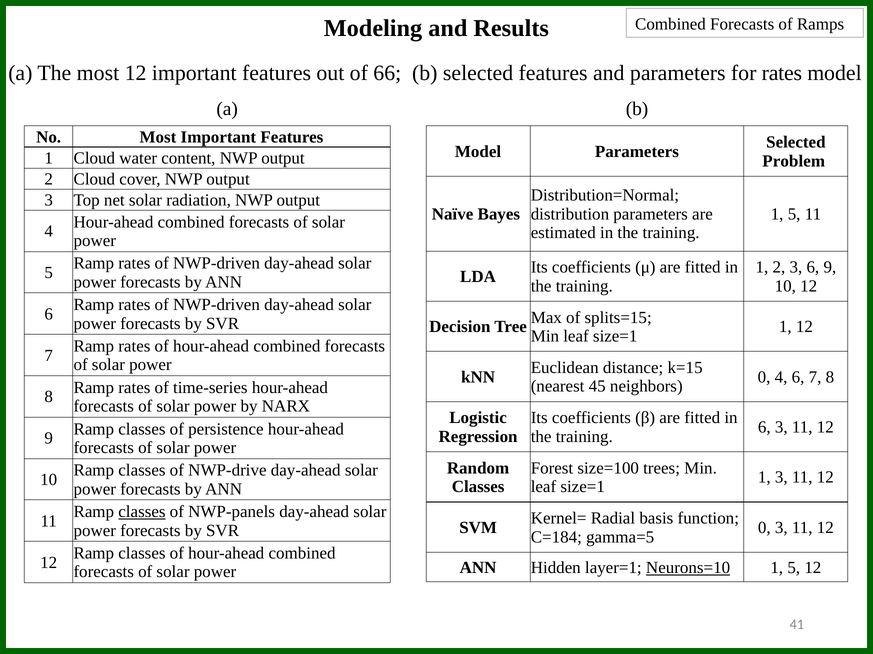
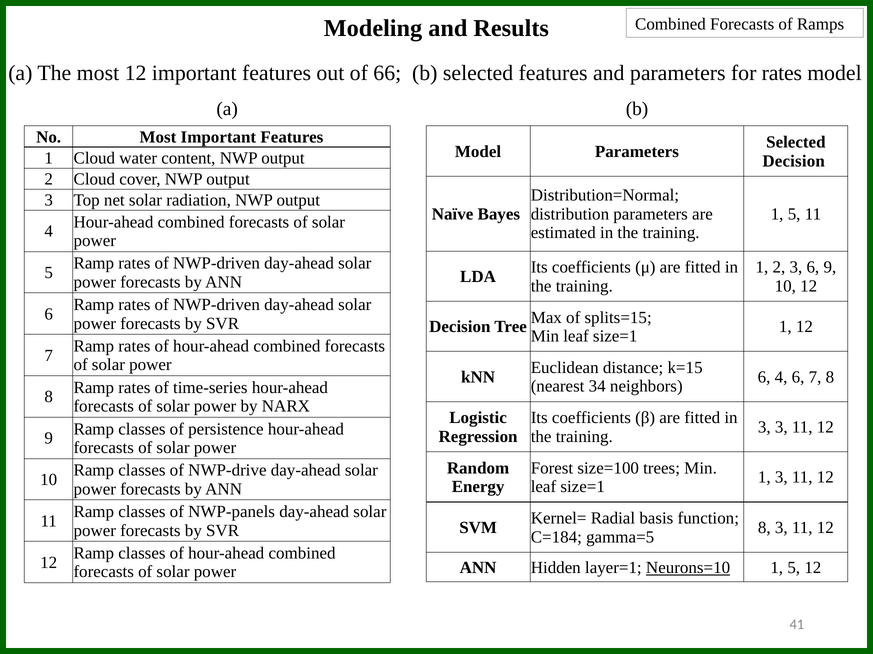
Problem at (794, 161): Problem -> Decision
0 at (764, 377): 0 -> 6
45: 45 -> 34
6 at (764, 428): 6 -> 3
Classes at (478, 487): Classes -> Energy
classes at (142, 512) underline: present -> none
0 at (764, 528): 0 -> 8
